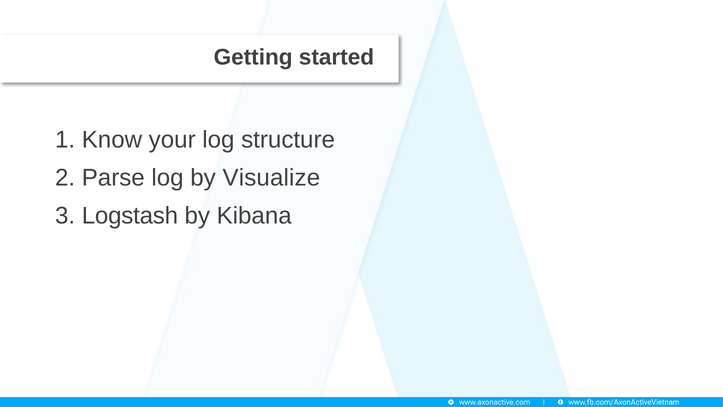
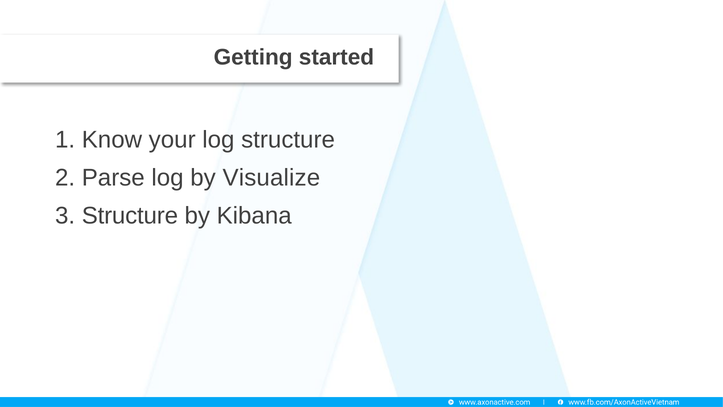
3 Logstash: Logstash -> Structure
